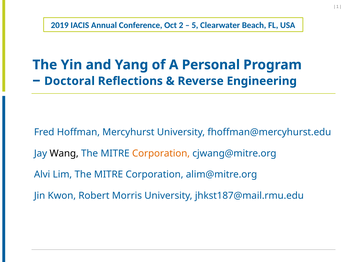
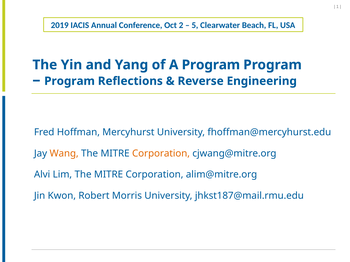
A Personal: Personal -> Program
Doctoral at (70, 81): Doctoral -> Program
Wang colour: black -> orange
